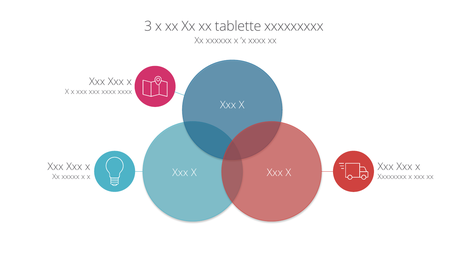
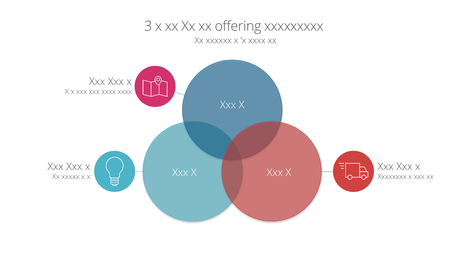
tablette: tablette -> offering
